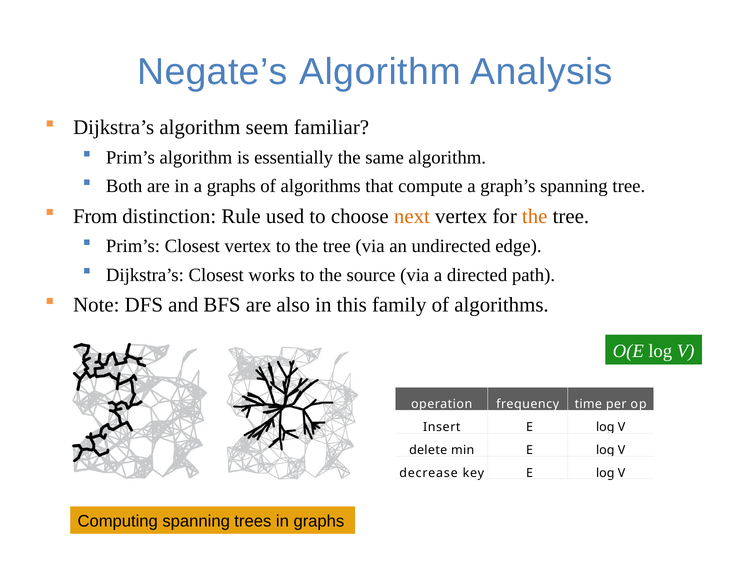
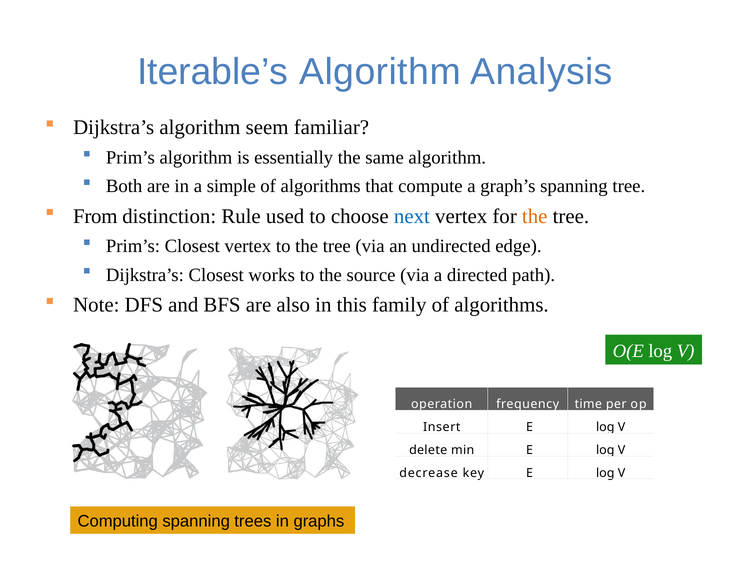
Negate’s: Negate’s -> Iterable’s
a graphs: graphs -> simple
next colour: orange -> blue
